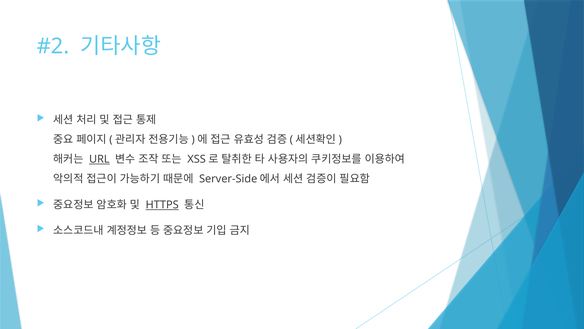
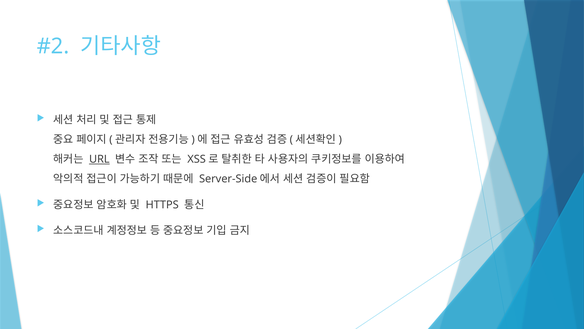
HTTPS underline: present -> none
